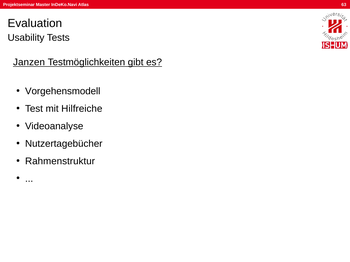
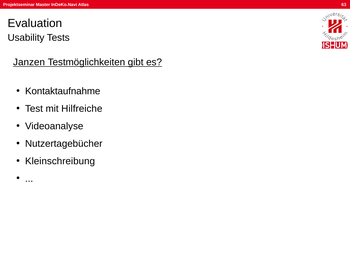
Vorgehensmodell: Vorgehensmodell -> Kontaktaufnahme
Rahmenstruktur: Rahmenstruktur -> Kleinschreibung
